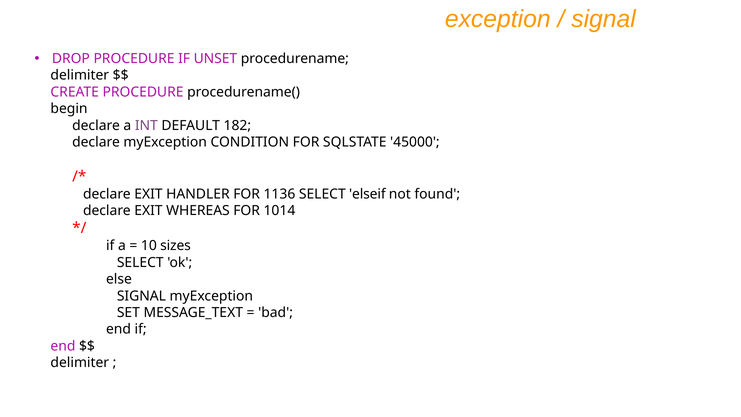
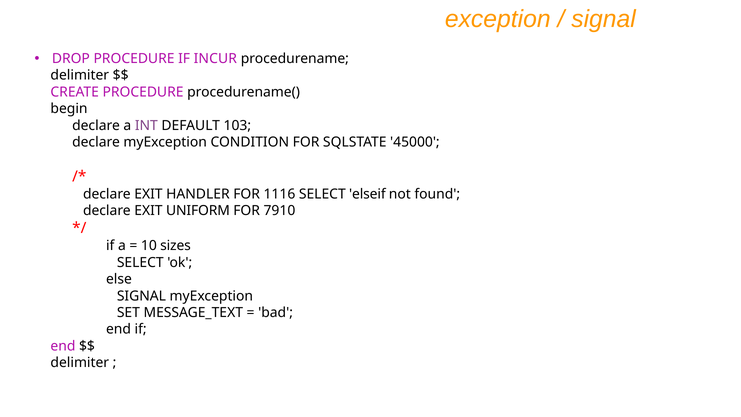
UNSET: UNSET -> INCUR
182: 182 -> 103
1136: 1136 -> 1116
WHEREAS: WHEREAS -> UNIFORM
1014: 1014 -> 7910
